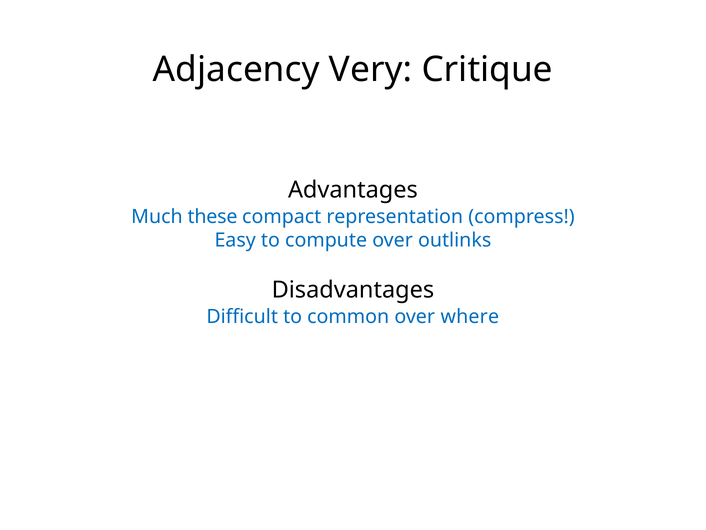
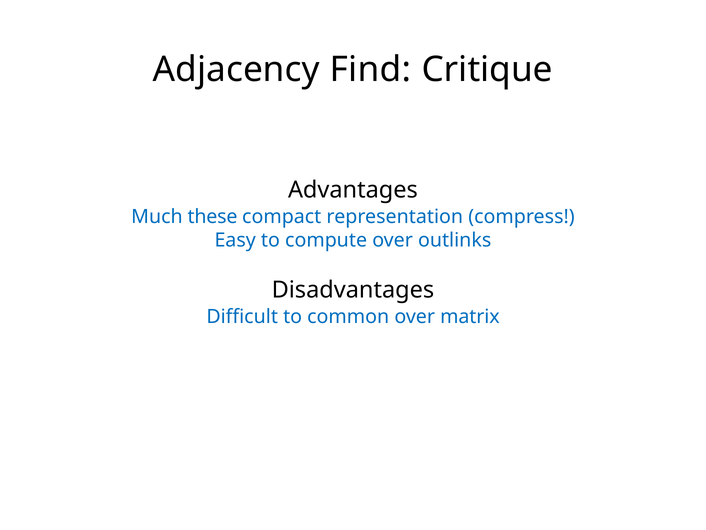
Very: Very -> Find
where: where -> matrix
